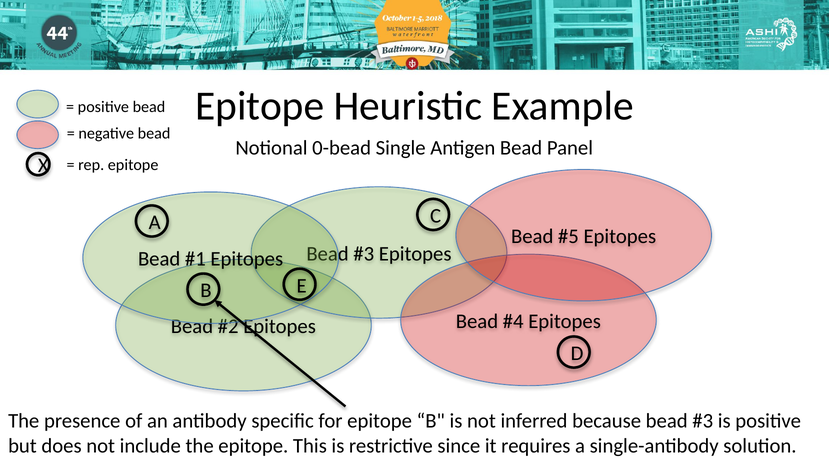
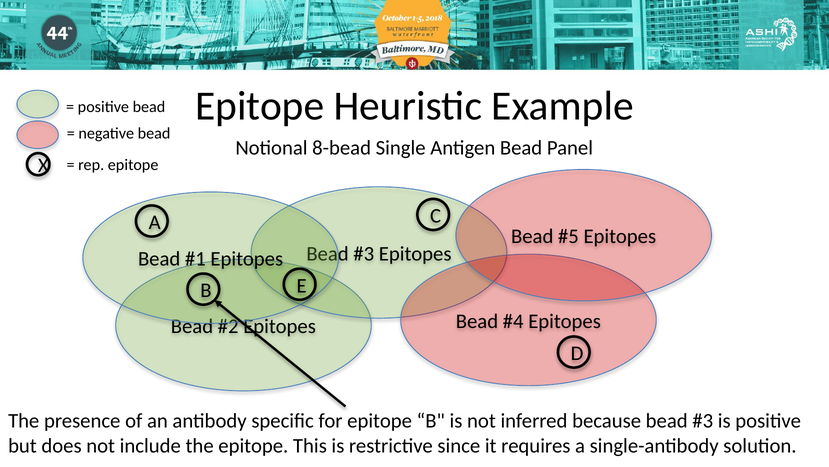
0-bead: 0-bead -> 8-bead
